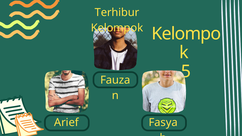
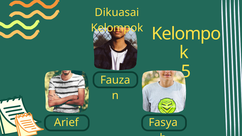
Terhibur: Terhibur -> Dikuasai
